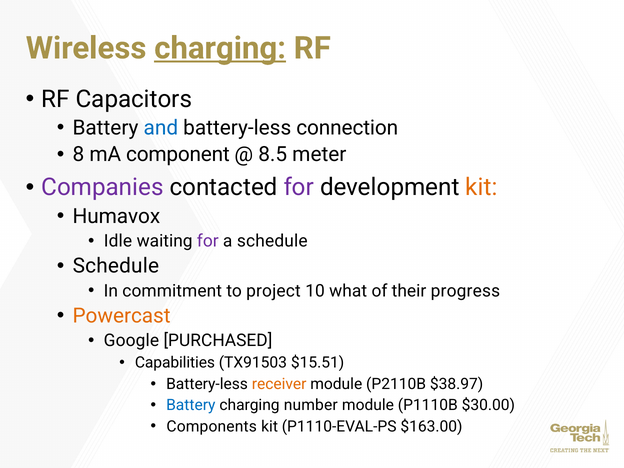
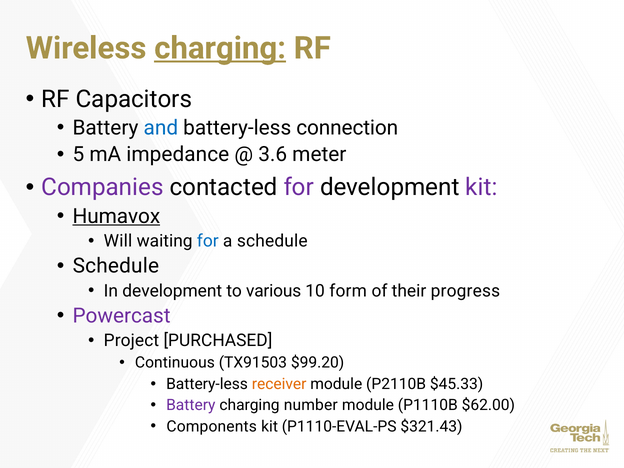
8: 8 -> 5
component: component -> impedance
8.5: 8.5 -> 3.6
kit at (481, 187) colour: orange -> purple
Humavox underline: none -> present
Idle: Idle -> Will
for at (208, 241) colour: purple -> blue
In commitment: commitment -> development
project: project -> various
what: what -> form
Powercast colour: orange -> purple
Google: Google -> Project
Capabilities: Capabilities -> Continuous
$15.51: $15.51 -> $99.20
$38.97: $38.97 -> $45.33
Battery at (191, 405) colour: blue -> purple
$30.00: $30.00 -> $62.00
$163.00: $163.00 -> $321.43
